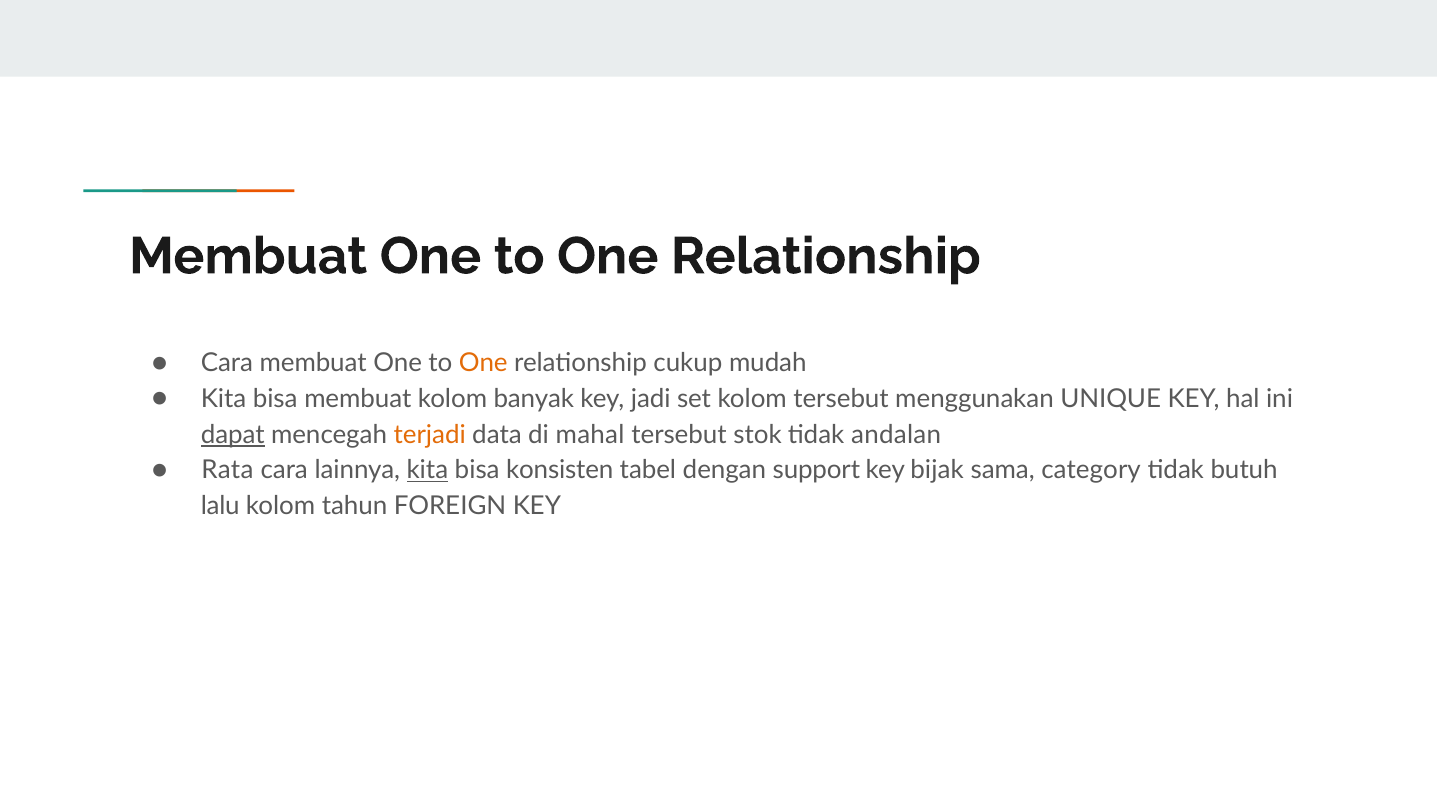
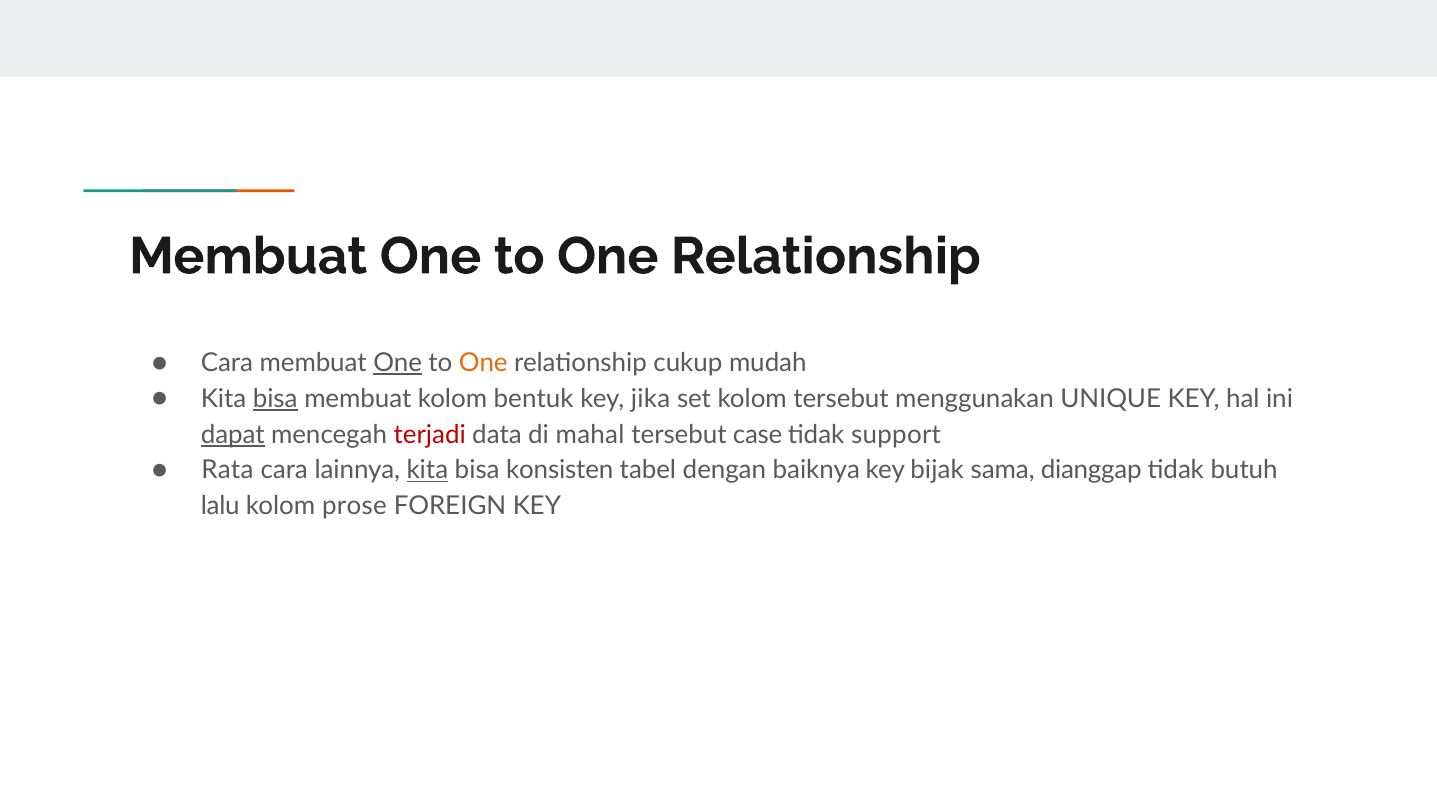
One at (398, 363) underline: none -> present
bisa at (275, 399) underline: none -> present
banyak: banyak -> bentuk
jadi: jadi -> jika
terjadi colour: orange -> red
stok: stok -> case
andalan: andalan -> support
support: support -> baiknya
category: category -> dianggap
tahun: tahun -> prose
